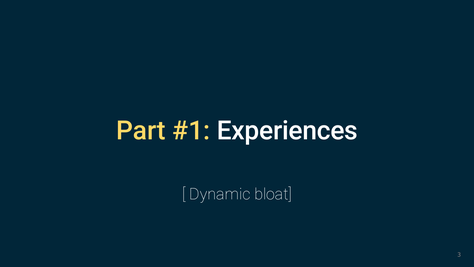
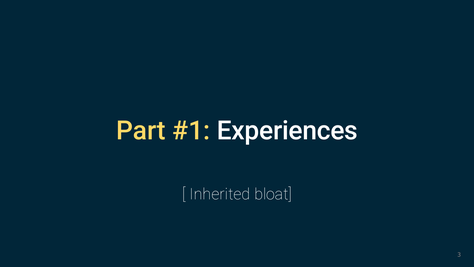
Dynamic: Dynamic -> Inherited
